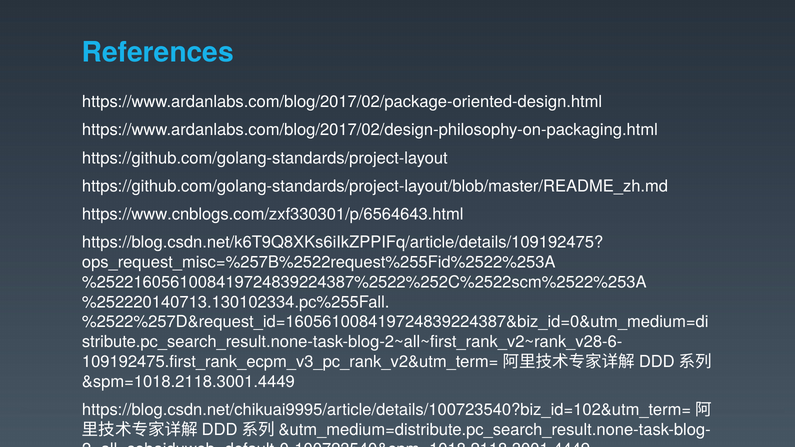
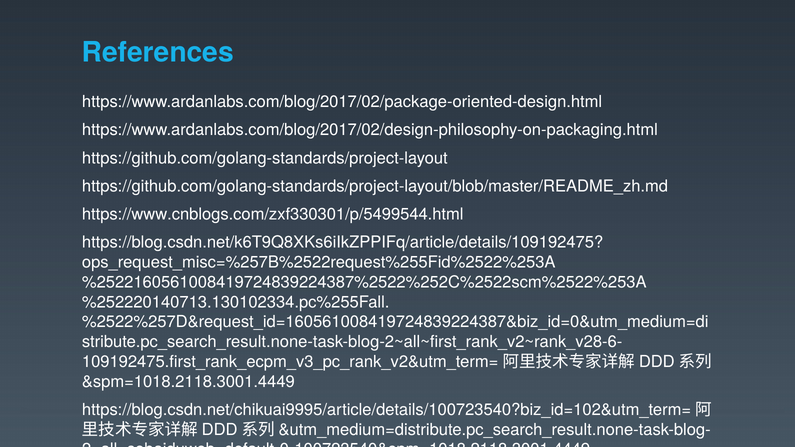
https://www.cnblogs.com/zxf330301/p/6564643.html: https://www.cnblogs.com/zxf330301/p/6564643.html -> https://www.cnblogs.com/zxf330301/p/5499544.html
